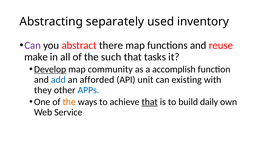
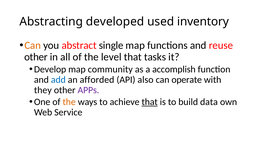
separately: separately -> developed
Can at (33, 45) colour: purple -> orange
there: there -> single
make at (36, 57): make -> other
such: such -> level
Develop underline: present -> none
unit: unit -> also
existing: existing -> operate
APPs colour: blue -> purple
daily: daily -> data
